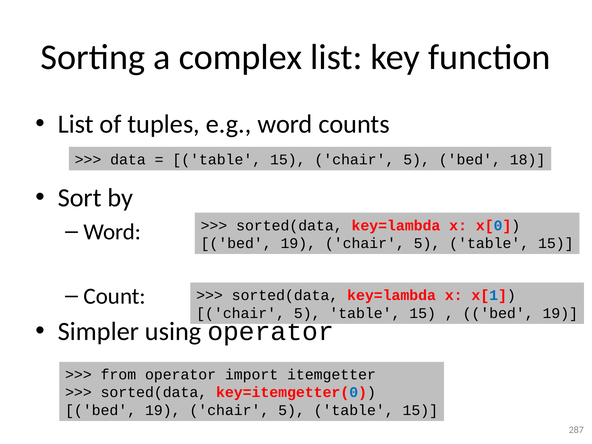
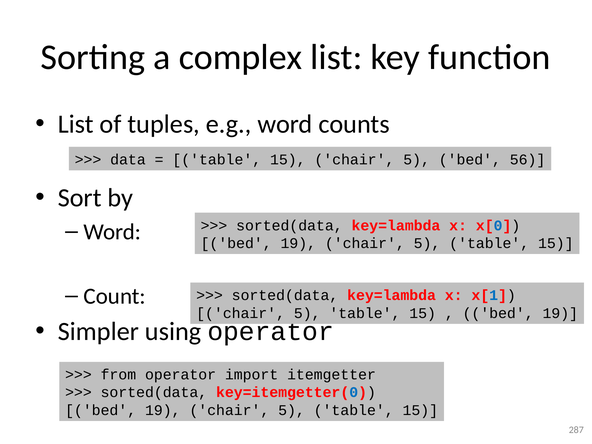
18: 18 -> 56
